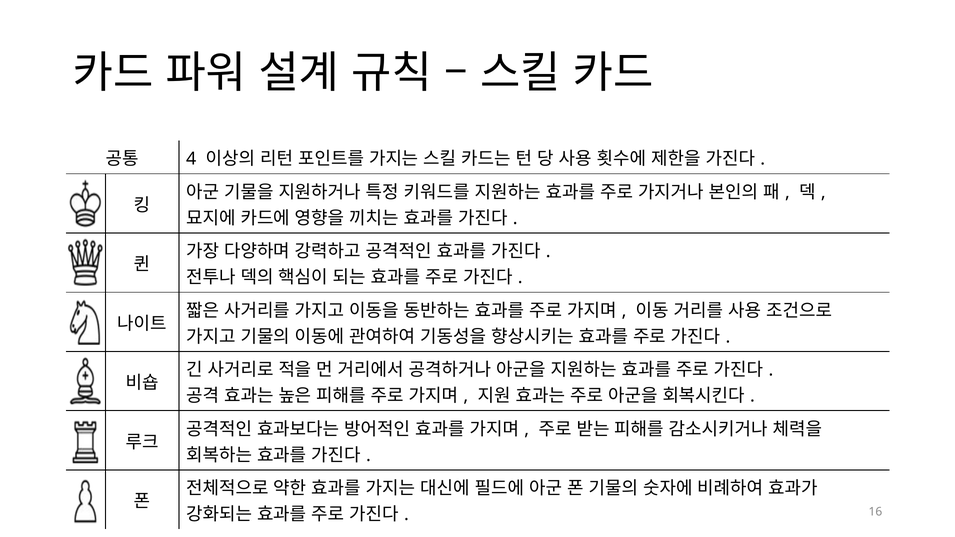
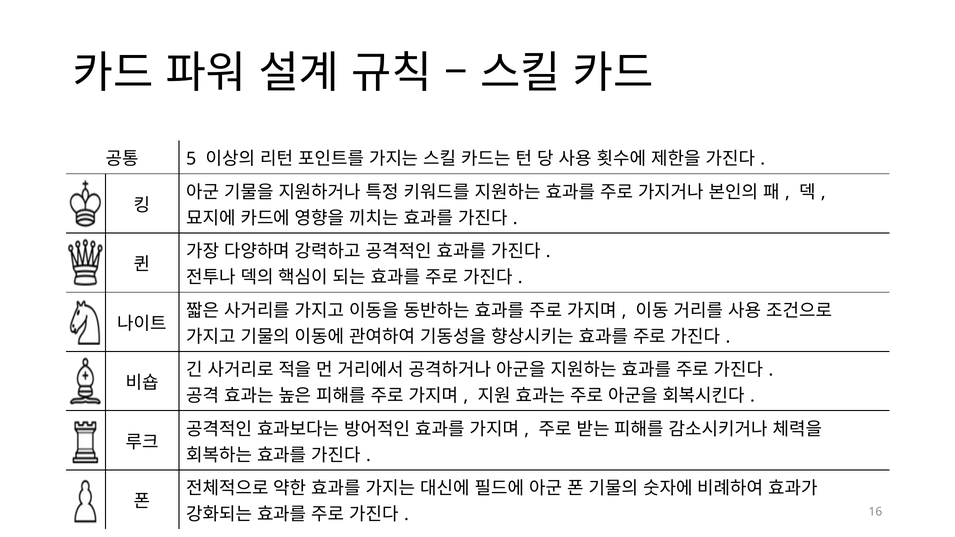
4: 4 -> 5
